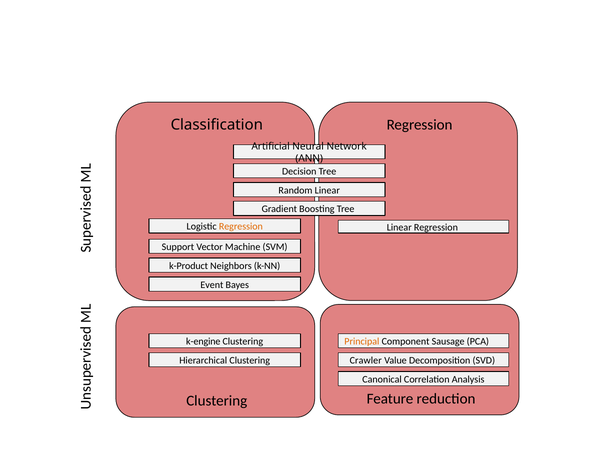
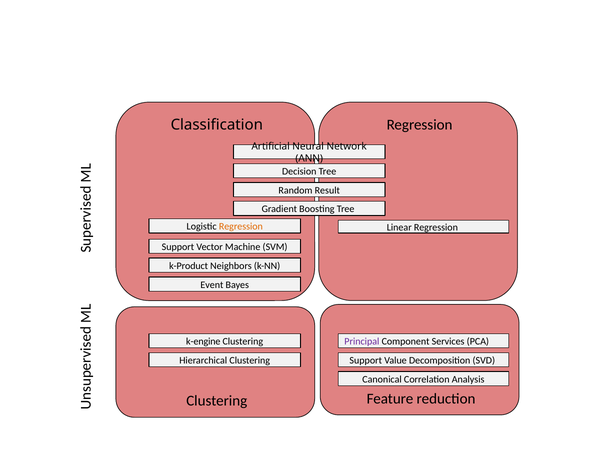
Random Linear: Linear -> Result
Principal colour: orange -> purple
Sausage: Sausage -> Services
Crawler at (366, 361): Crawler -> Support
